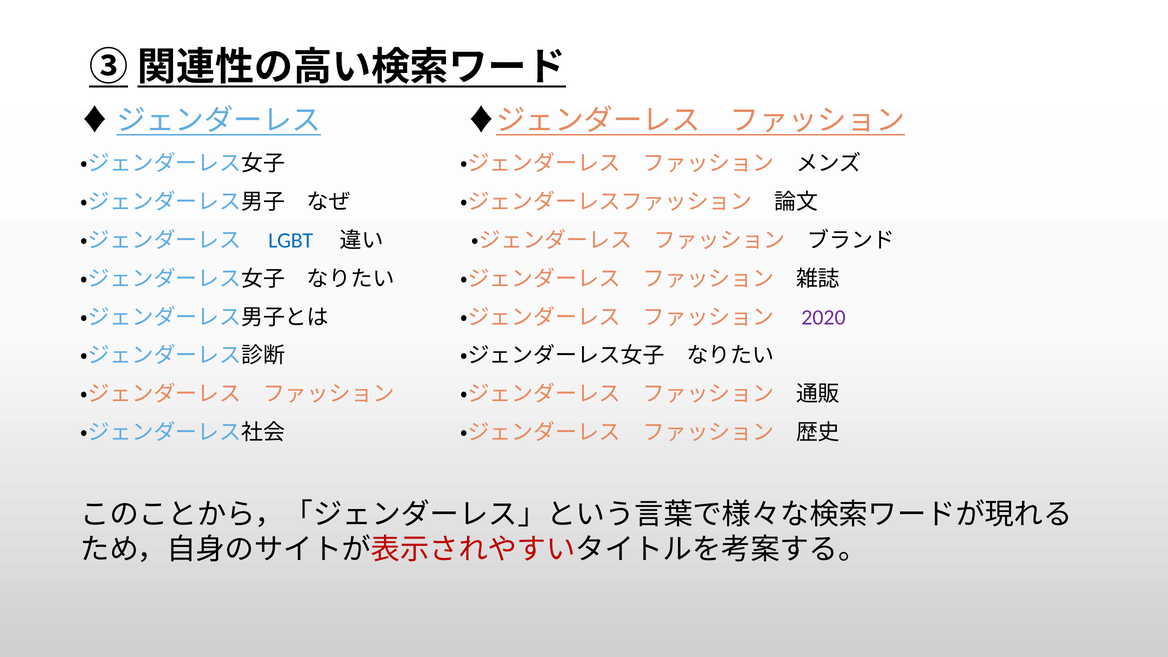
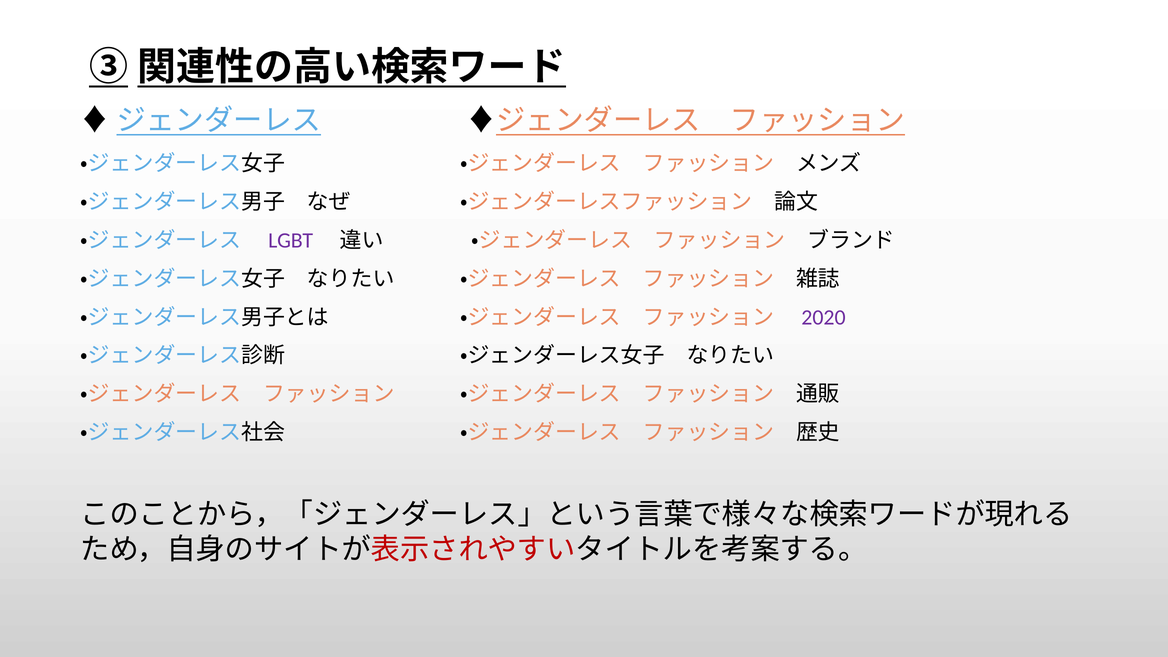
LGBT colour: blue -> purple
